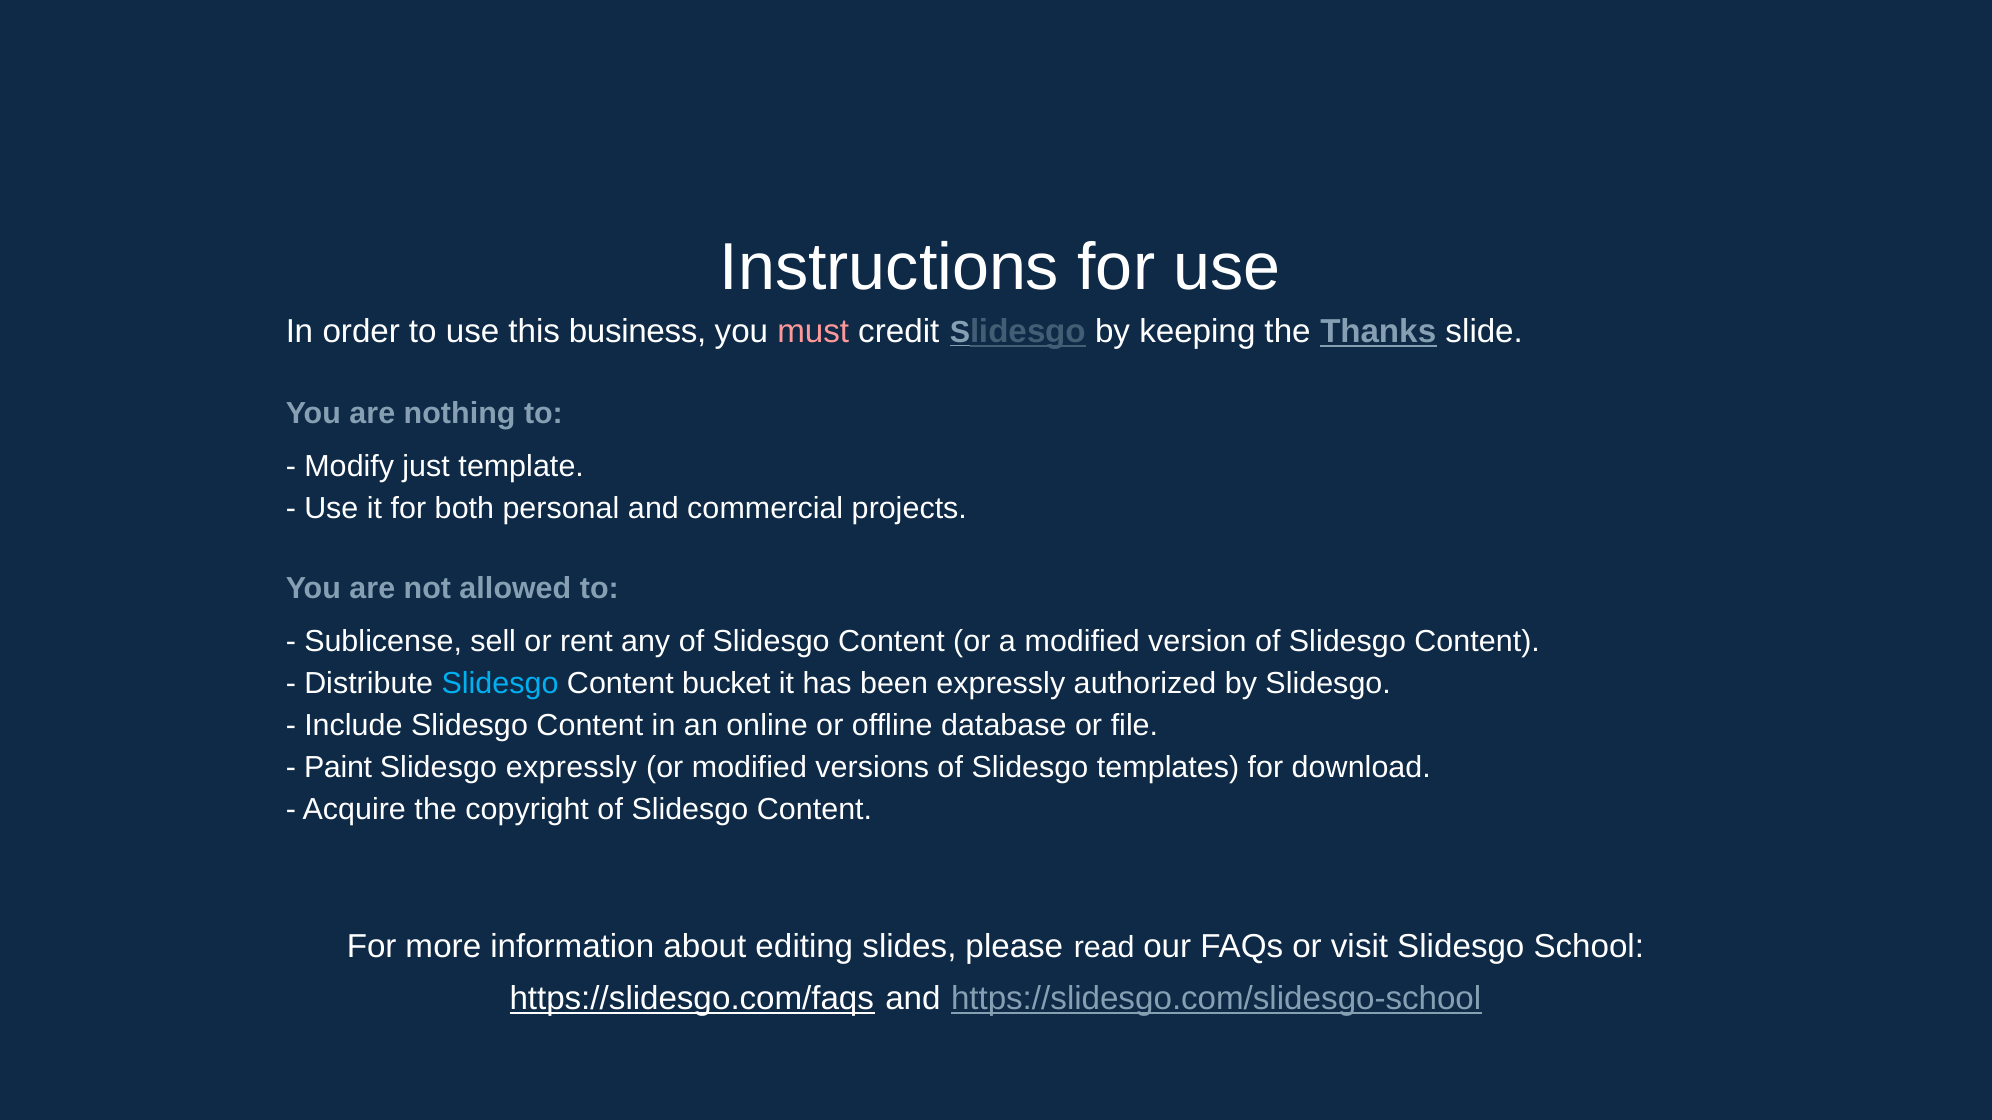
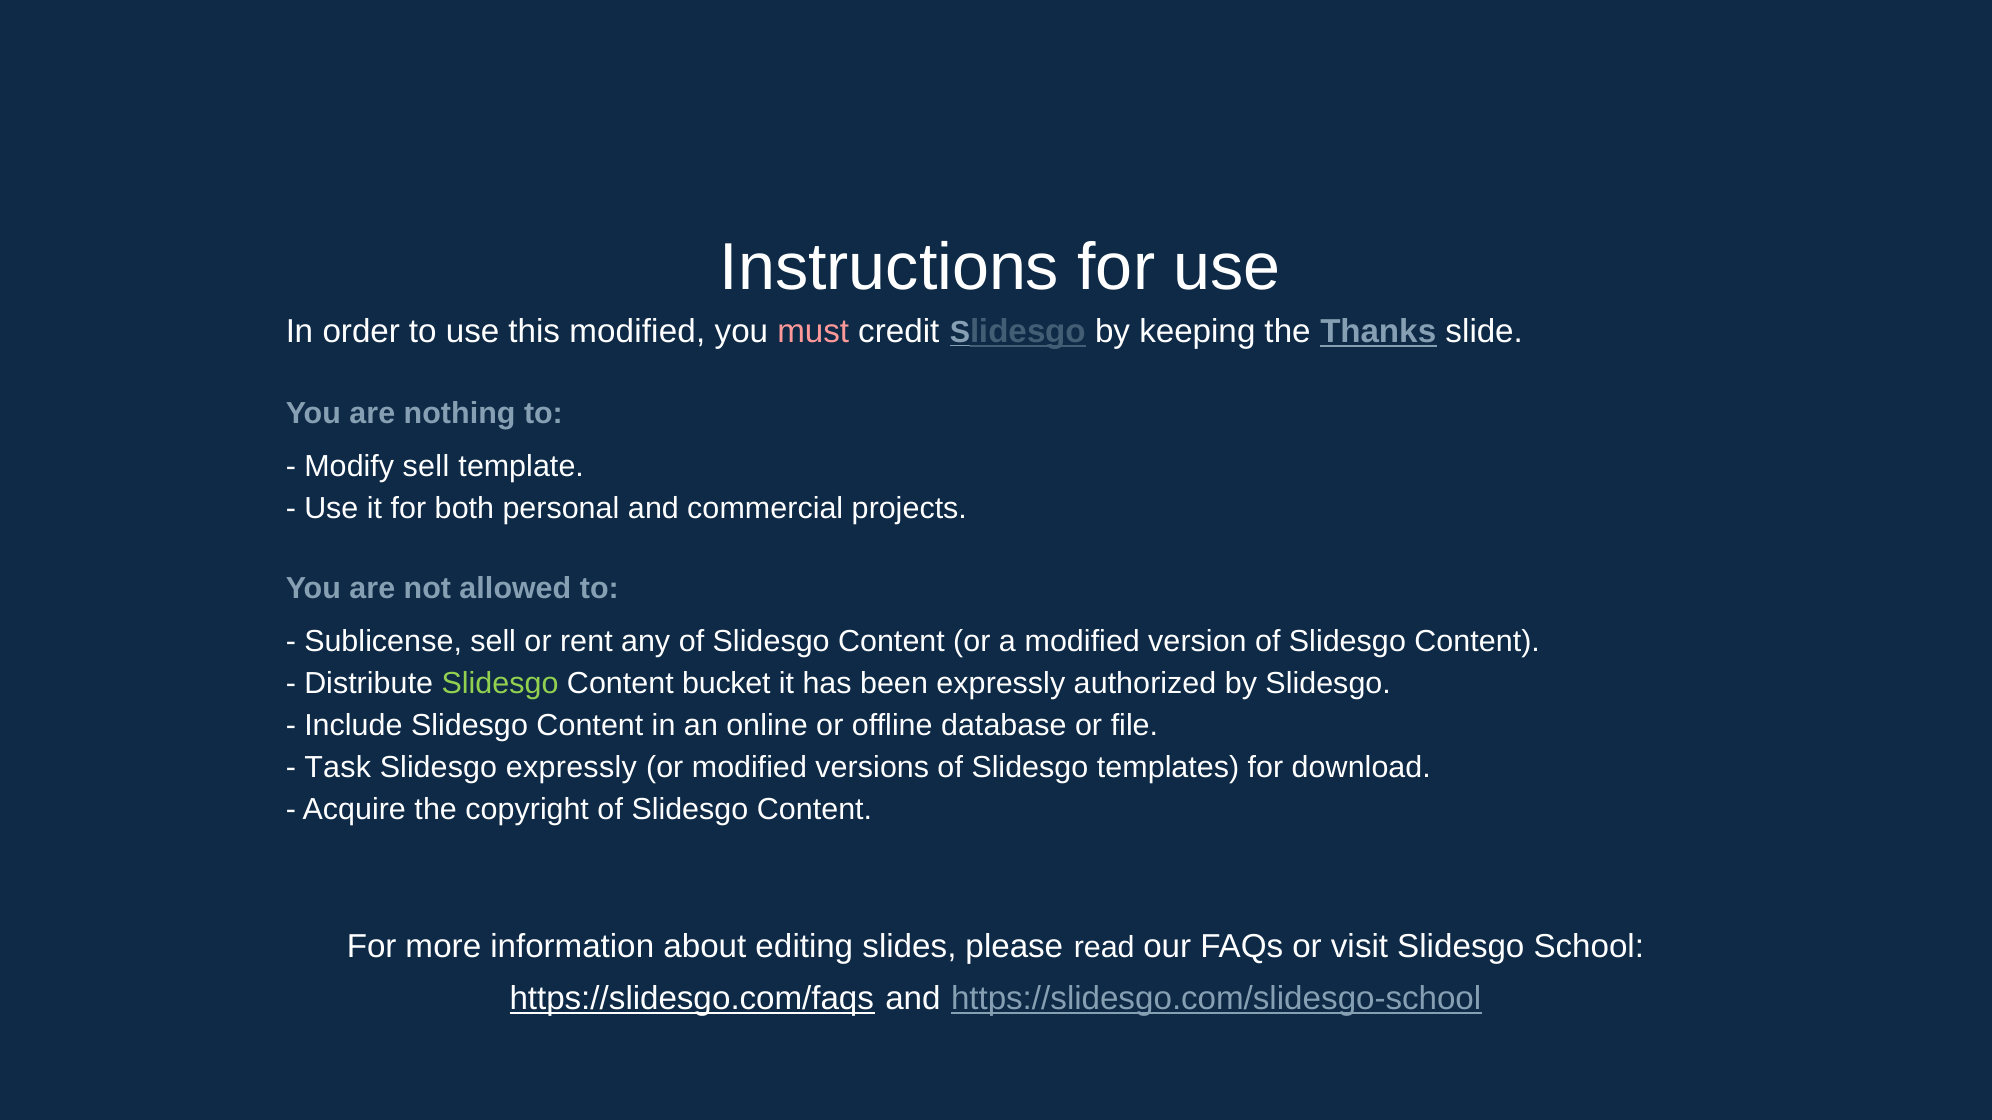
this business: business -> modified
Modify just: just -> sell
Slidesgo at (500, 684) colour: light blue -> light green
Paint: Paint -> Task
